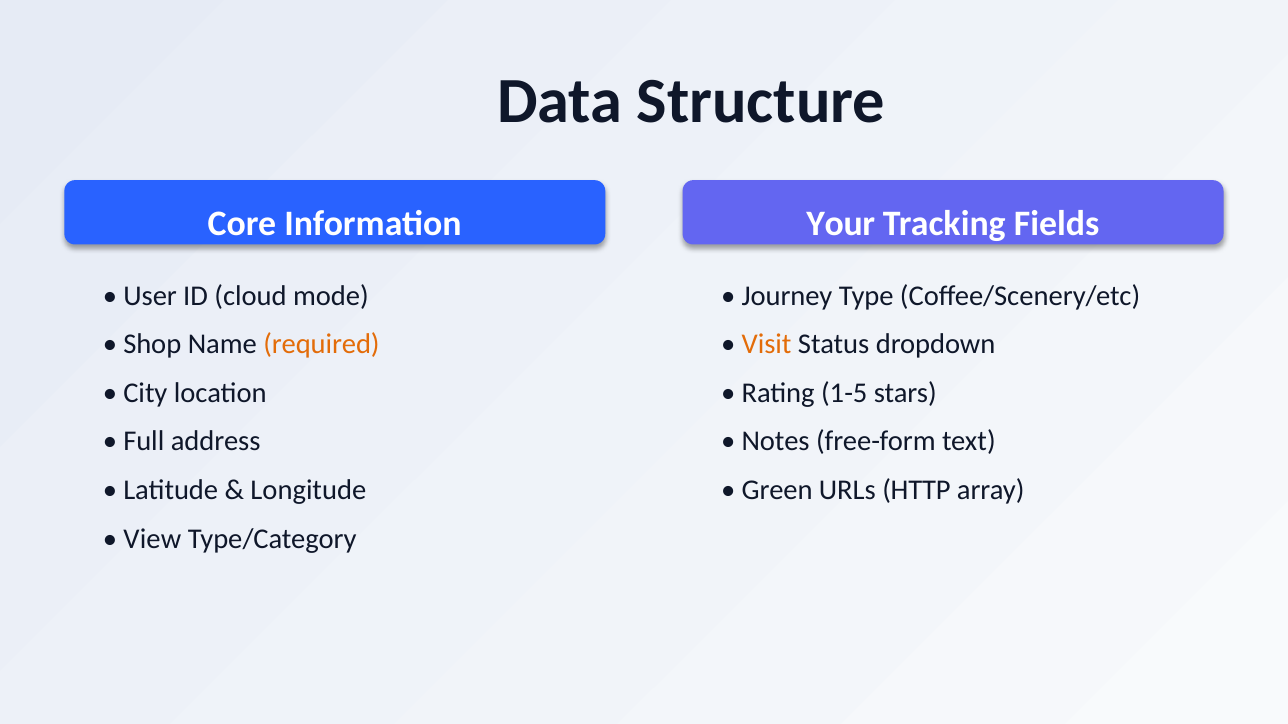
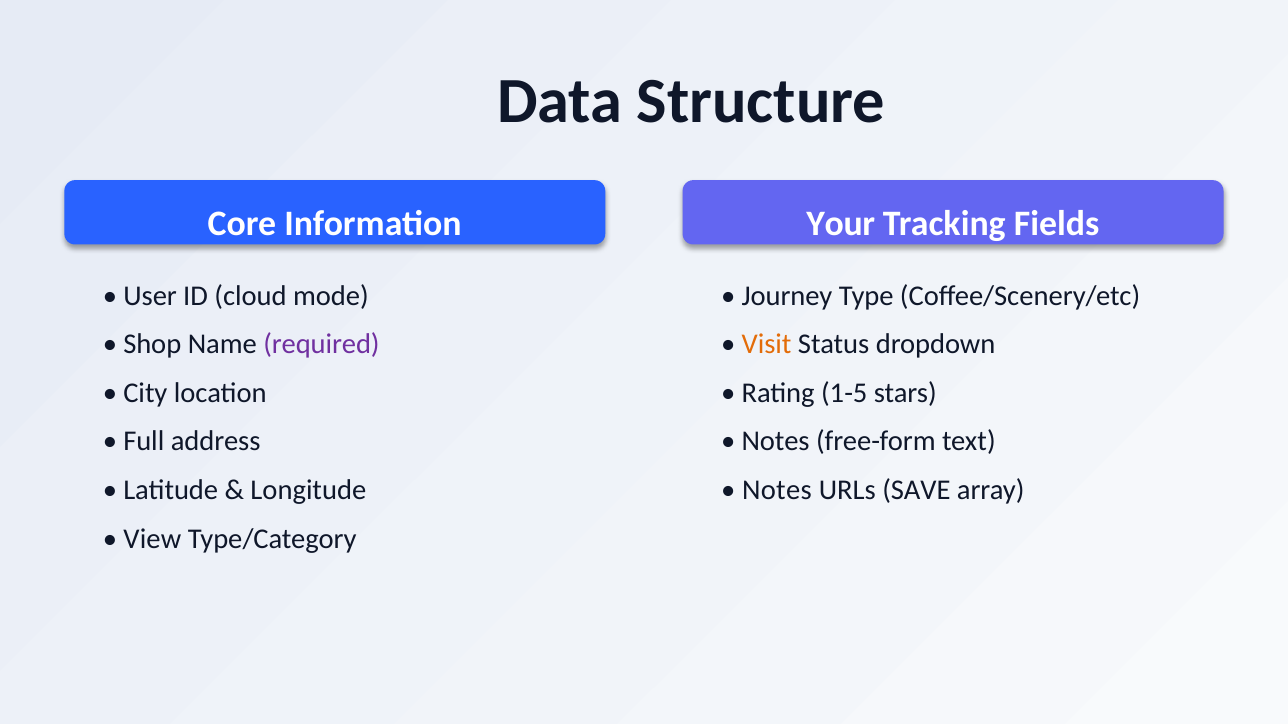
required colour: orange -> purple
Green at (777, 490): Green -> Notes
HTTP: HTTP -> SAVE
